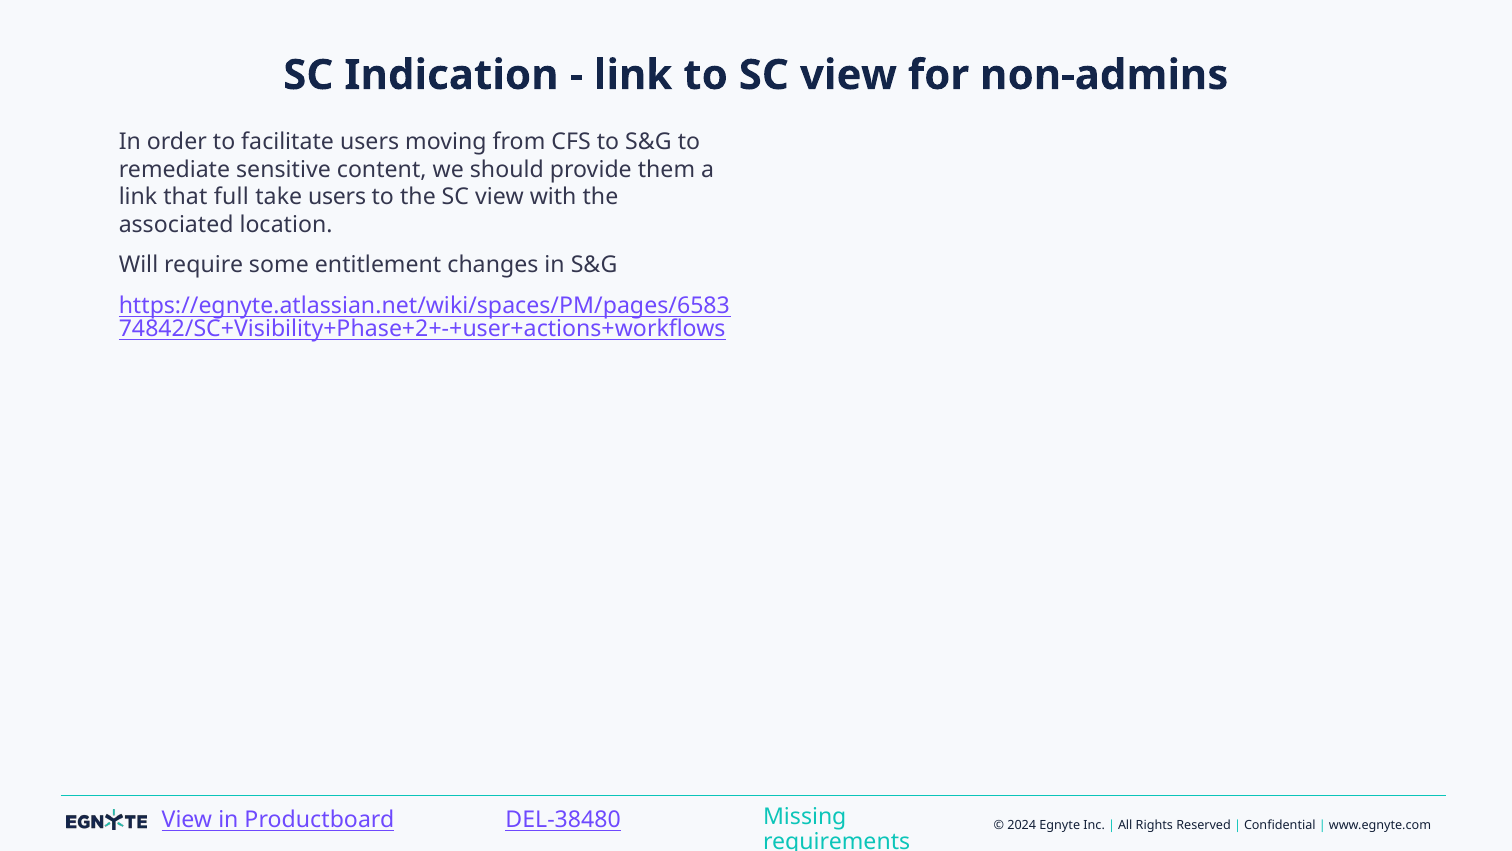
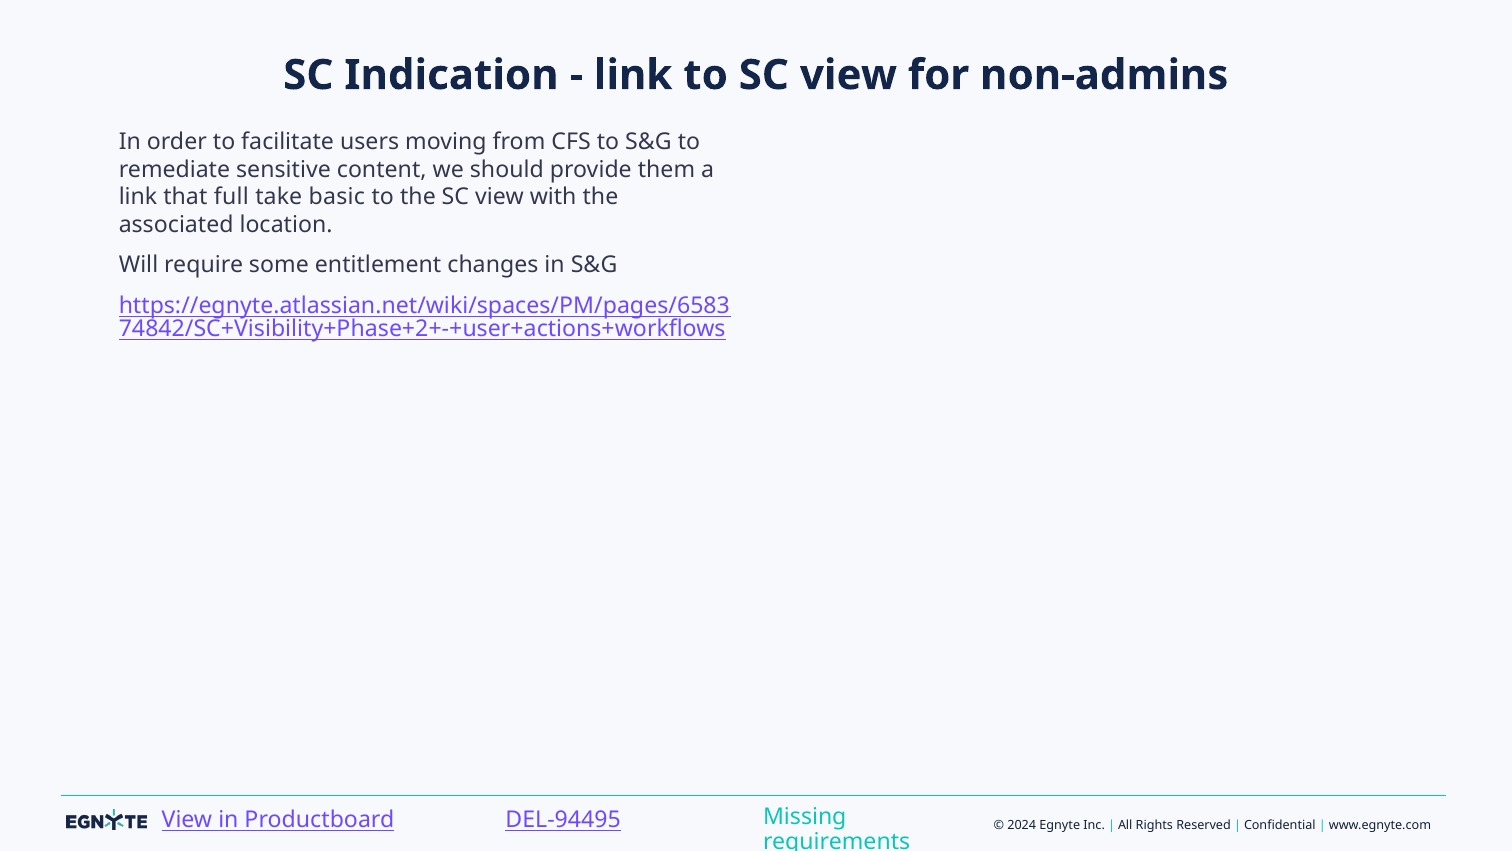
take users: users -> basic
DEL-38480: DEL-38480 -> DEL-94495
